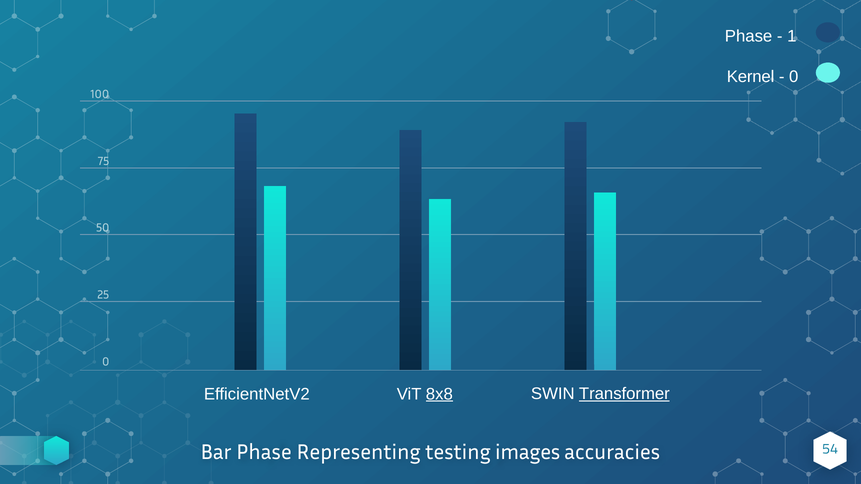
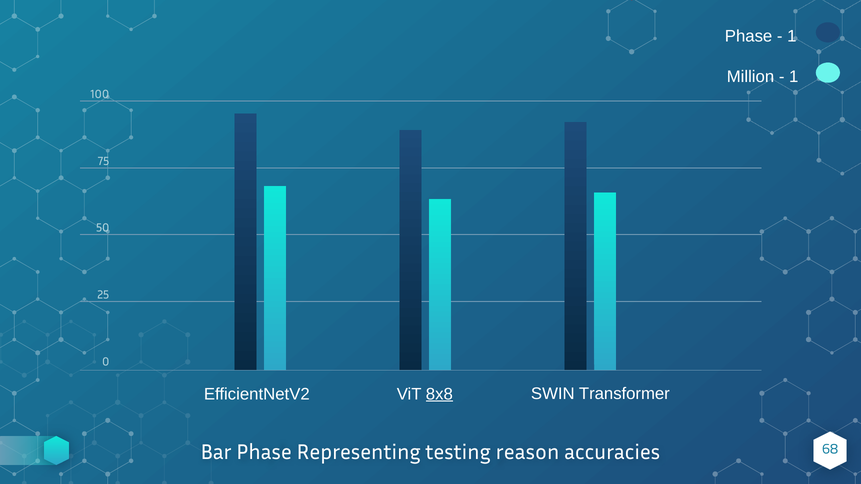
Kernel: Kernel -> Million
0 at (794, 77): 0 -> 1
Transformer underline: present -> none
images: images -> reason
54: 54 -> 68
